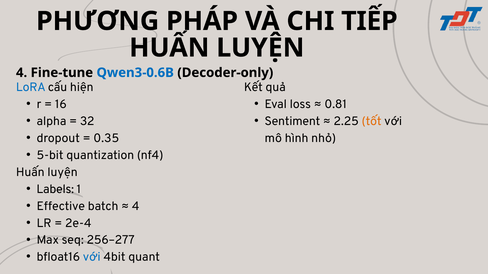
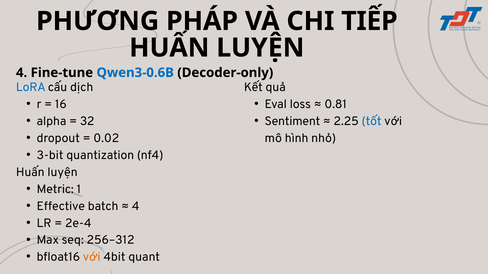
hiện: hiện -> dịch
tốt colour: orange -> blue
0.35: 0.35 -> 0.02
5-bit: 5-bit -> 3-bit
Labels: Labels -> Metric
256–277: 256–277 -> 256–312
với at (92, 257) colour: blue -> orange
